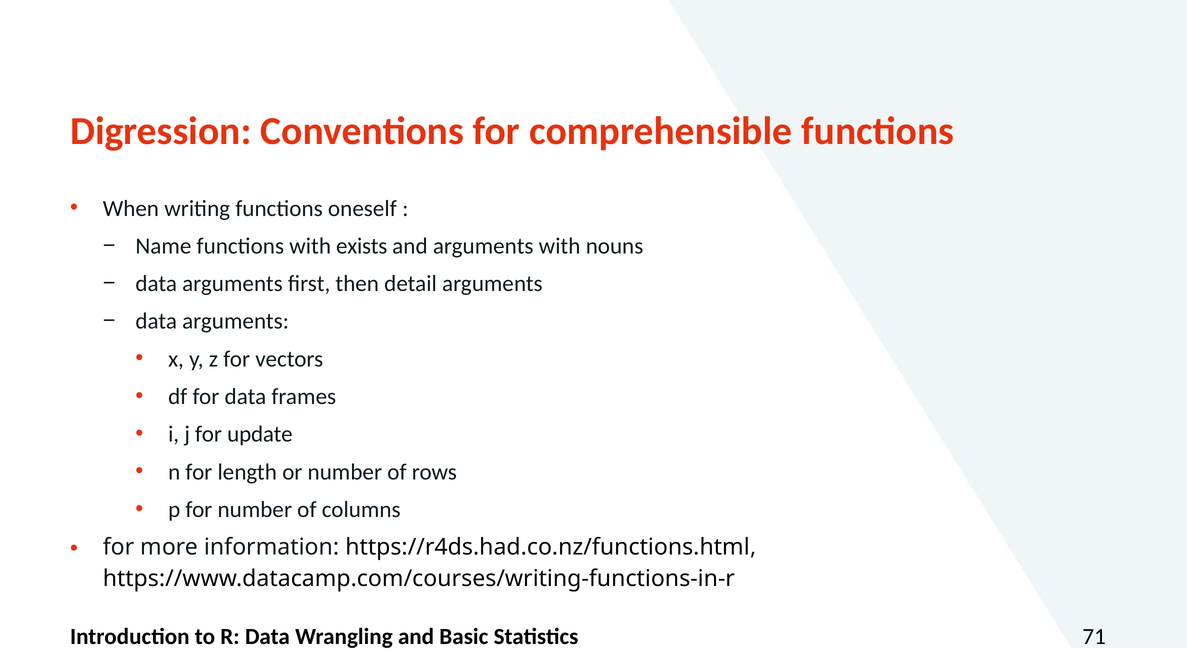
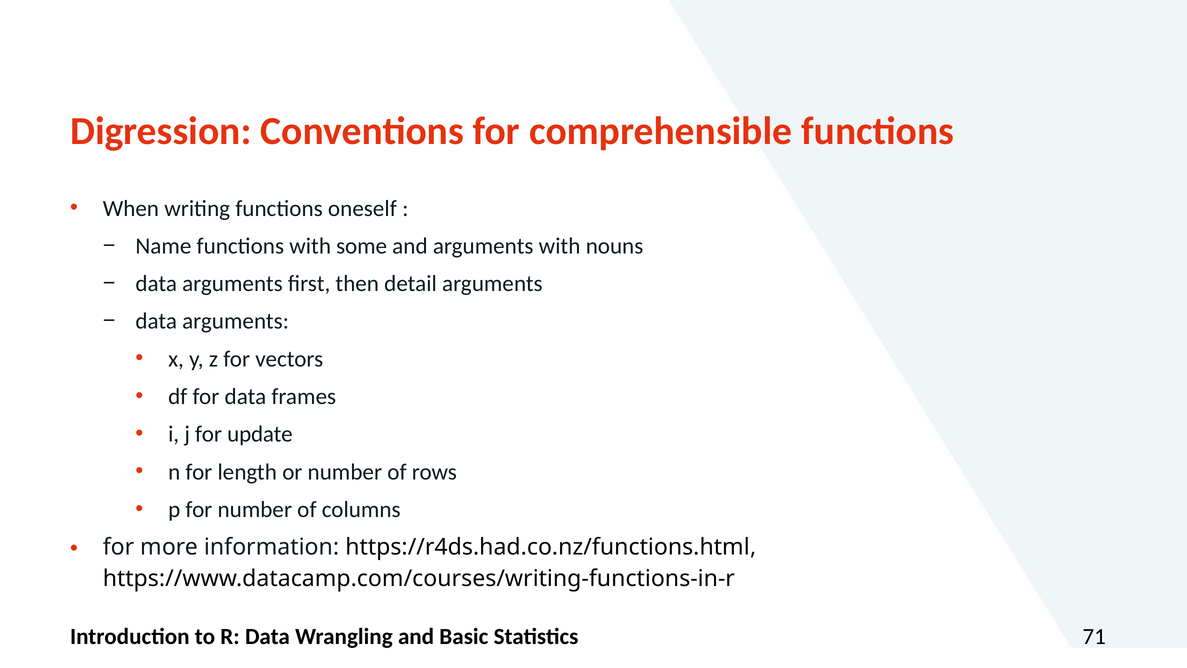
exists: exists -> some
